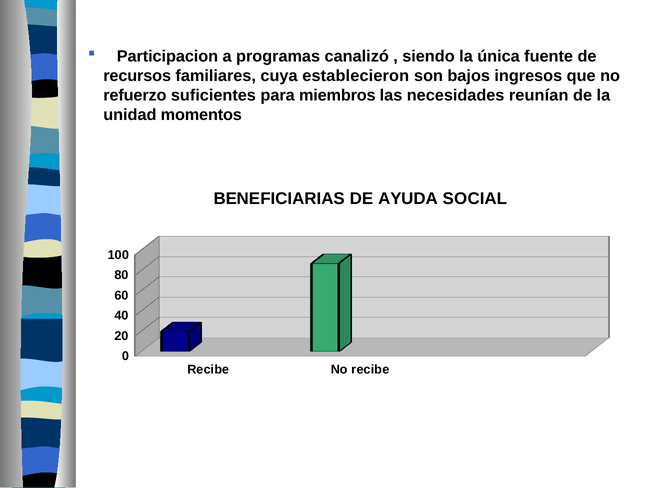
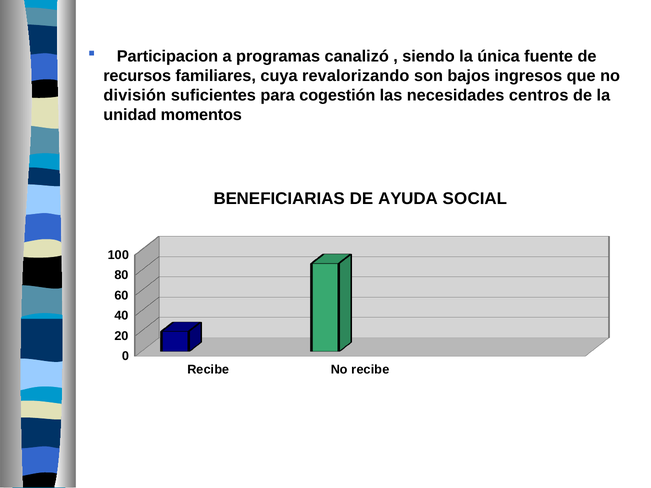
establecieron: establecieron -> revalorizando
refuerzo: refuerzo -> división
miembros: miembros -> cogestión
reunían: reunían -> centros
